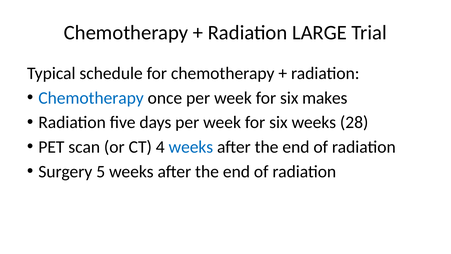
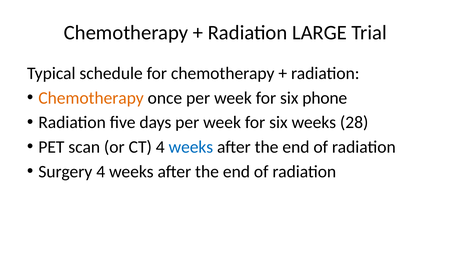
Chemotherapy at (91, 98) colour: blue -> orange
makes: makes -> phone
Surgery 5: 5 -> 4
